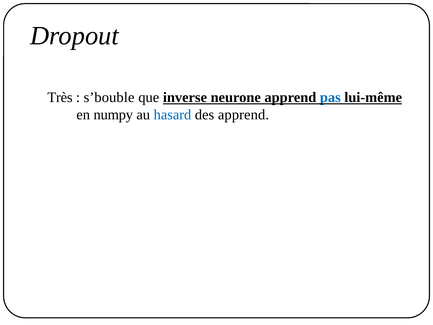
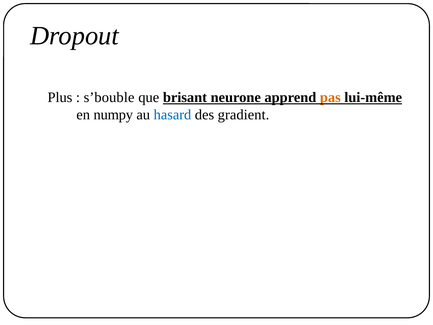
Très: Très -> Plus
inverse: inverse -> brisant
pas colour: blue -> orange
des apprend: apprend -> gradient
